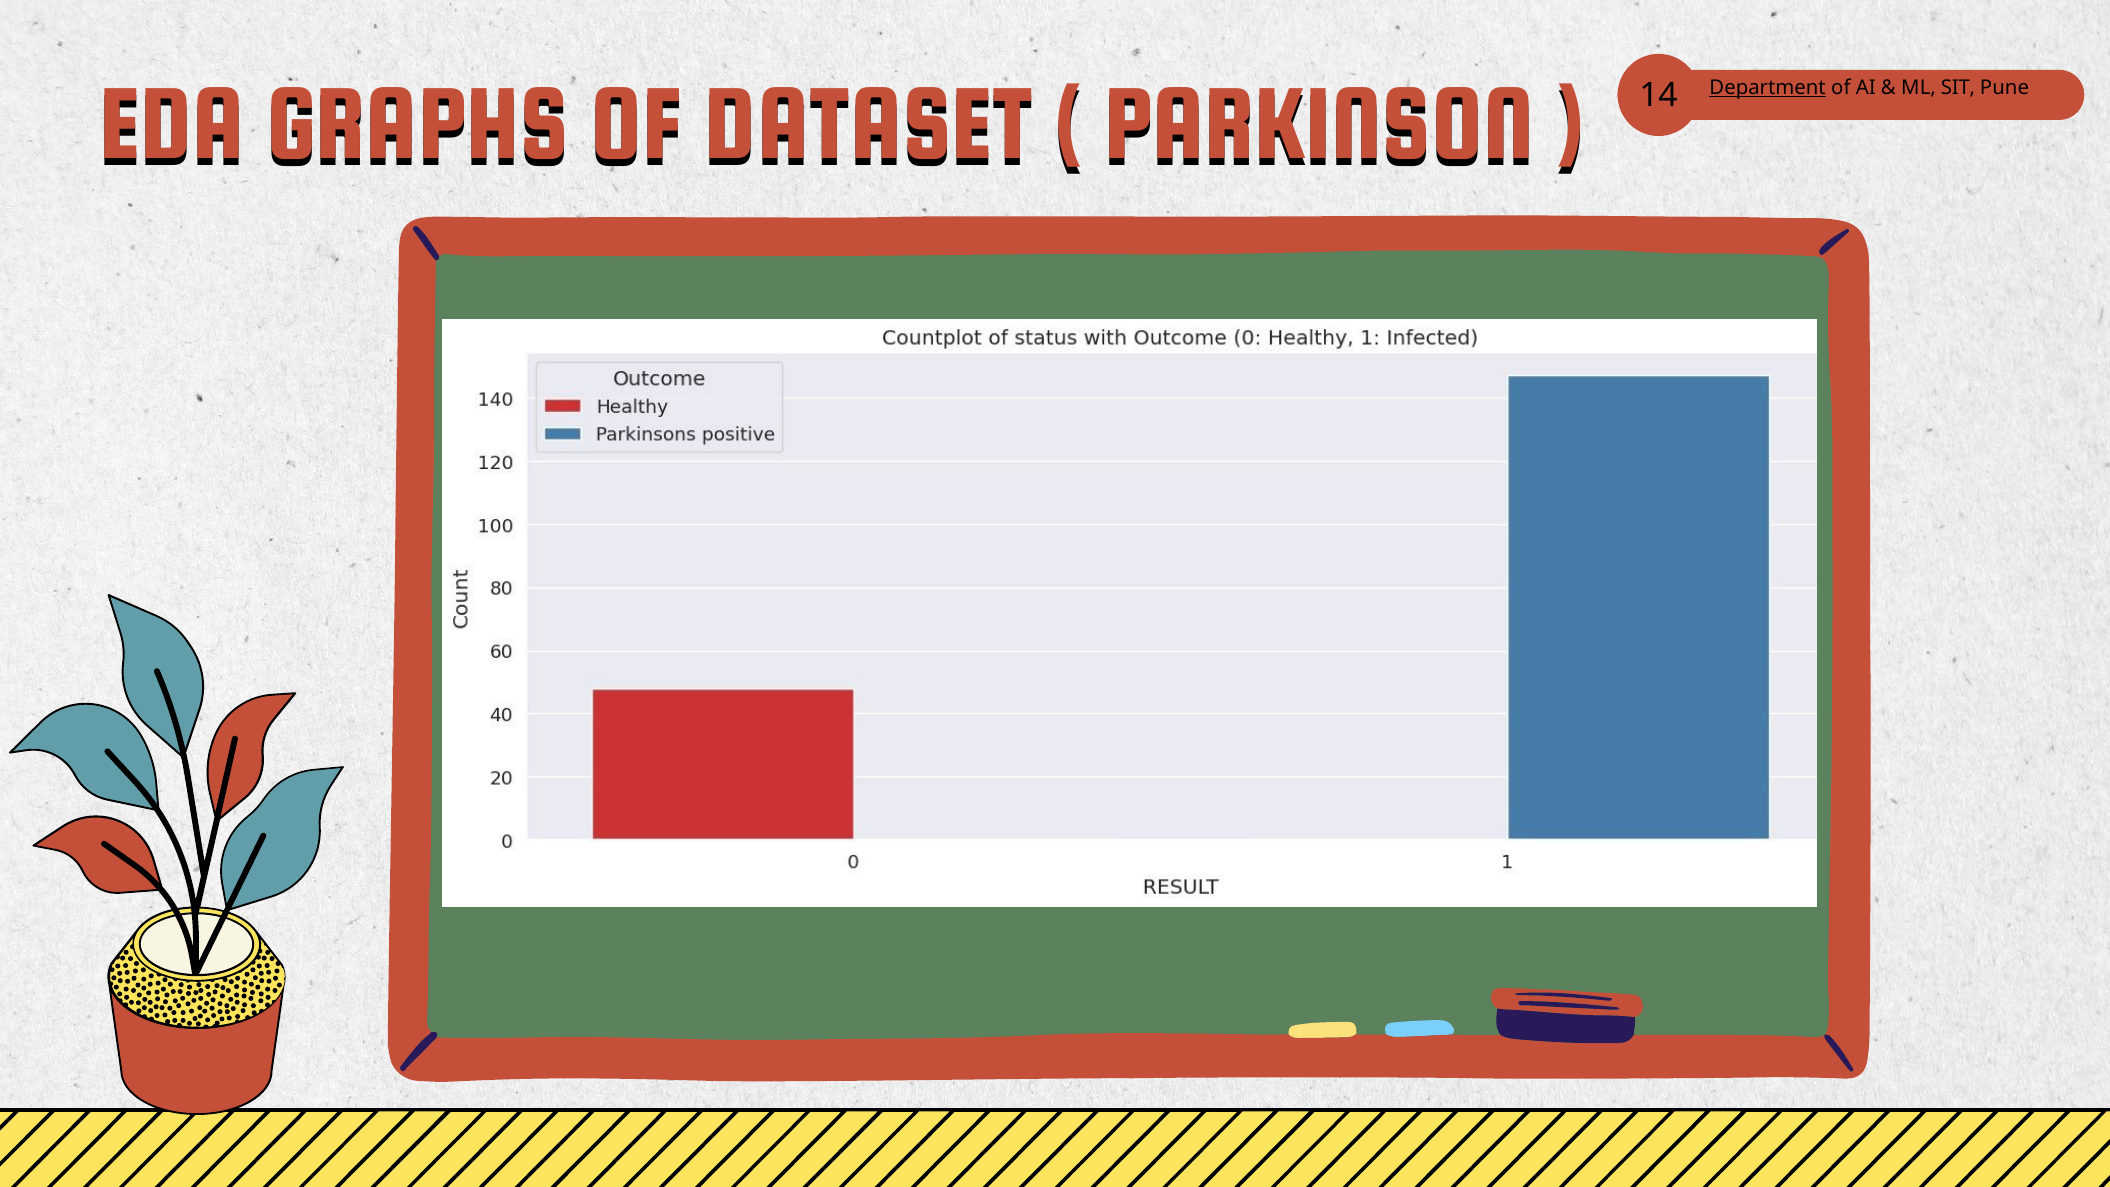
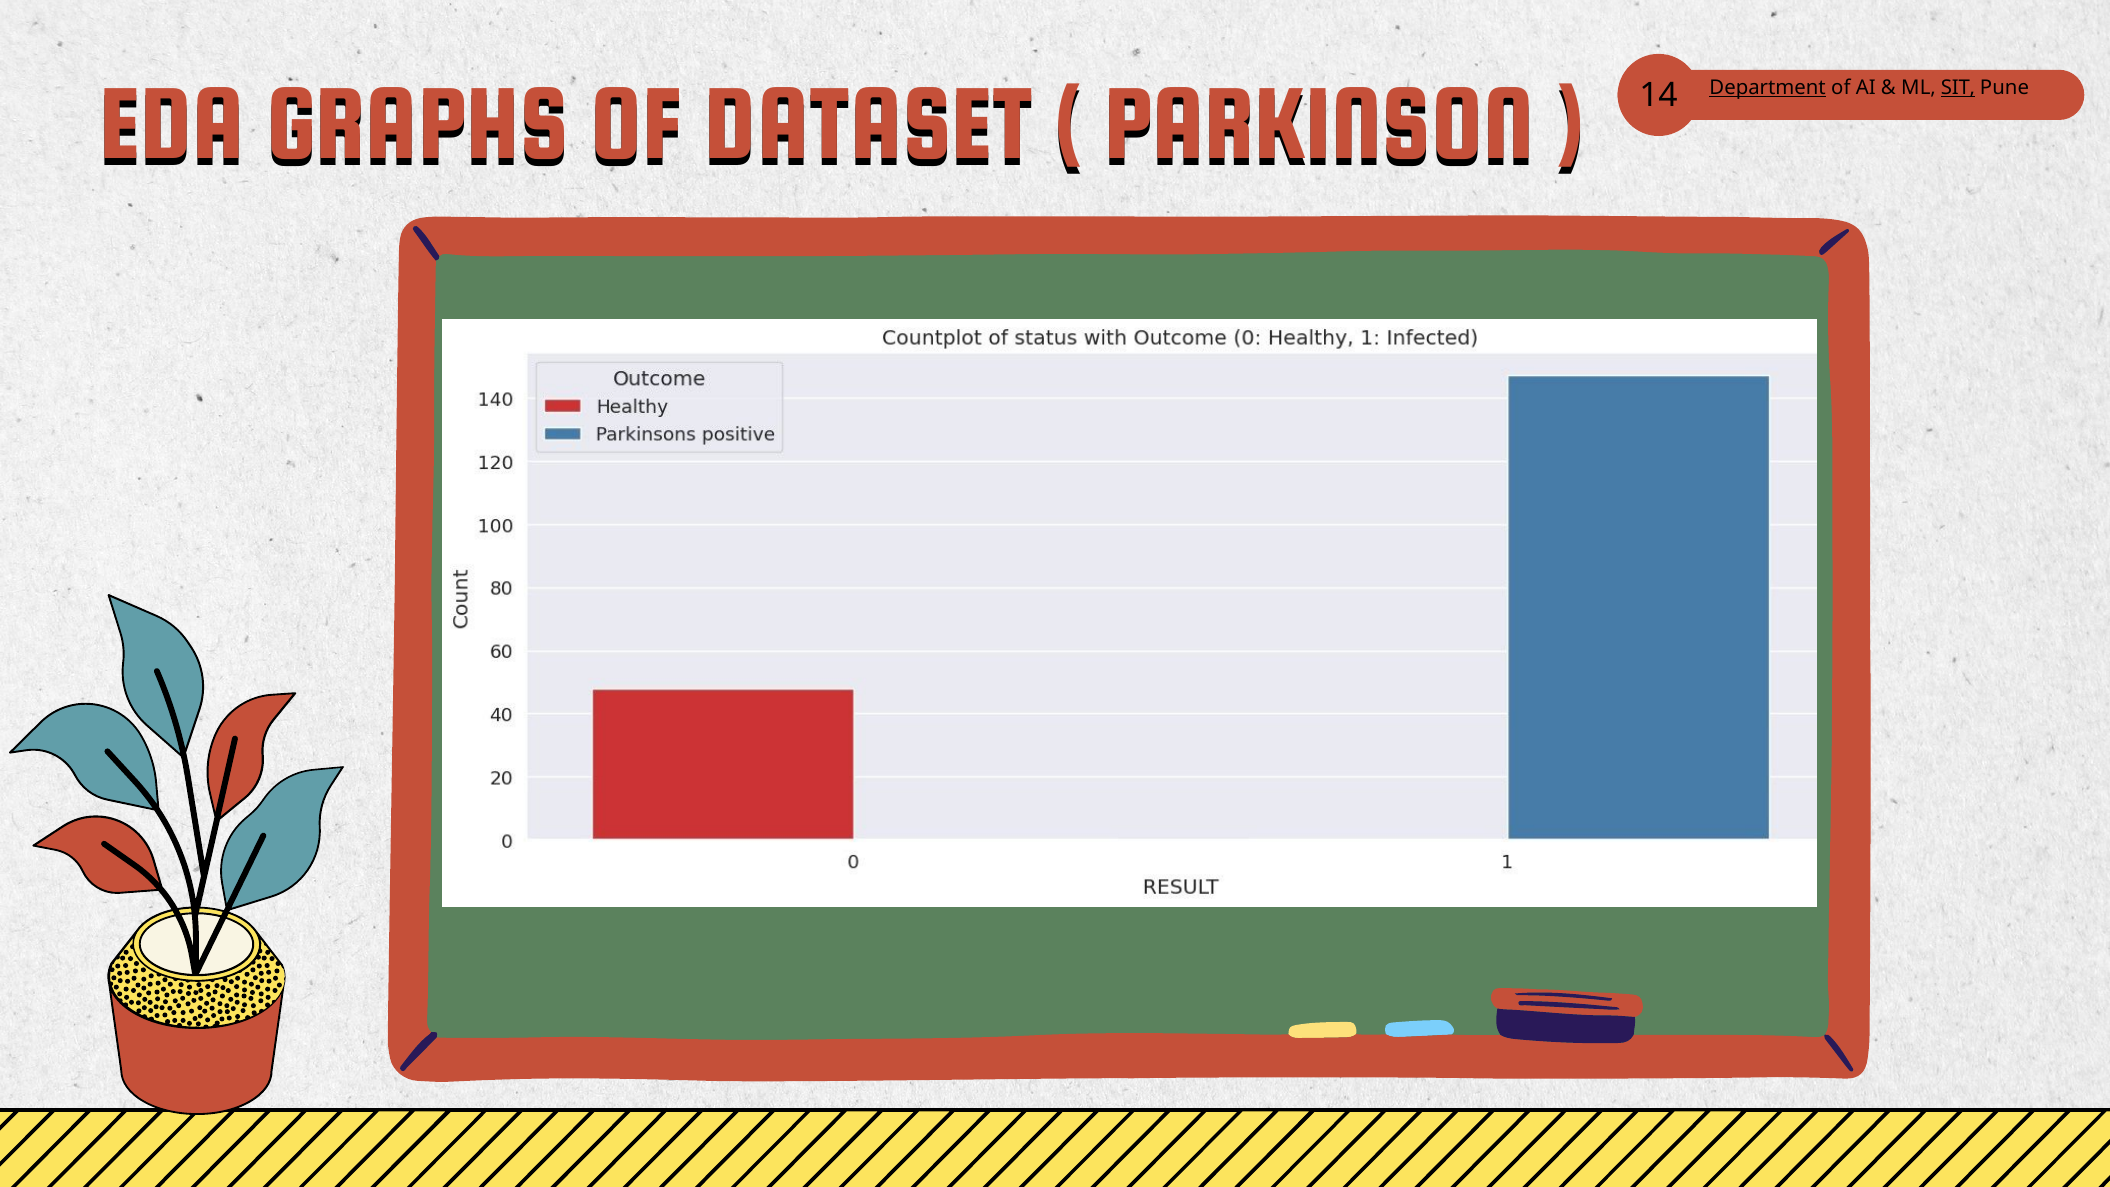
SIT underline: none -> present
